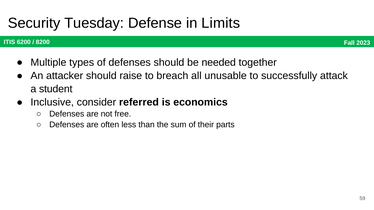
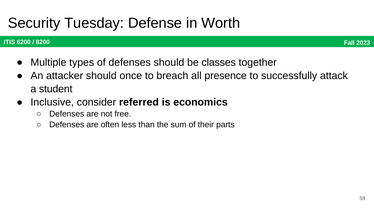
Limits: Limits -> Worth
needed: needed -> classes
raise: raise -> once
unusable: unusable -> presence
